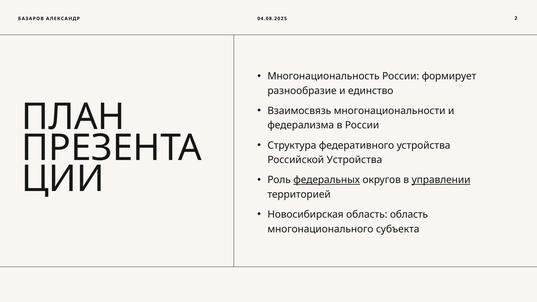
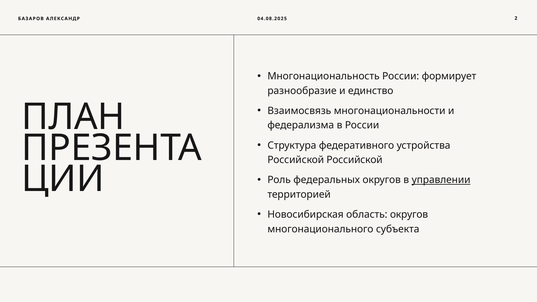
Российской Устройства: Устройства -> Российской
федеральных underline: present -> none
область область: область -> округов
